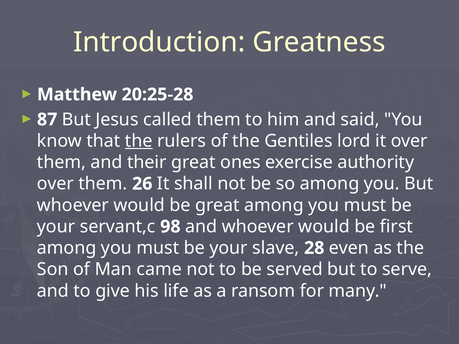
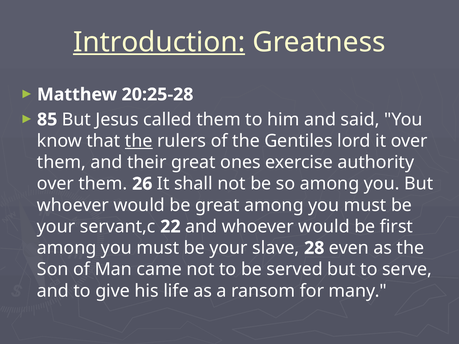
Introduction underline: none -> present
87: 87 -> 85
98: 98 -> 22
